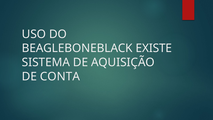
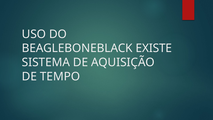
CONTA: CONTA -> TEMPO
